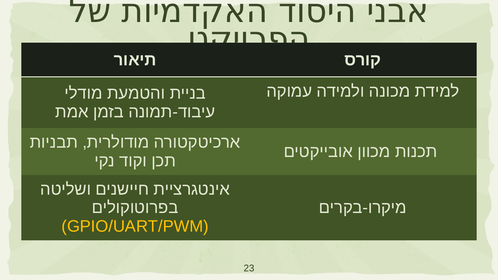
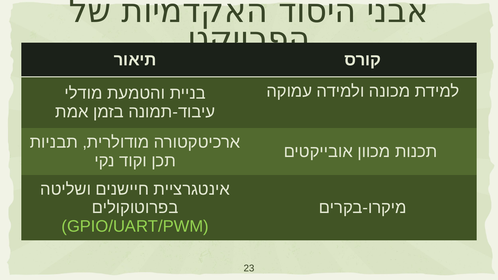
GPIO/UART/PWM colour: yellow -> light green
